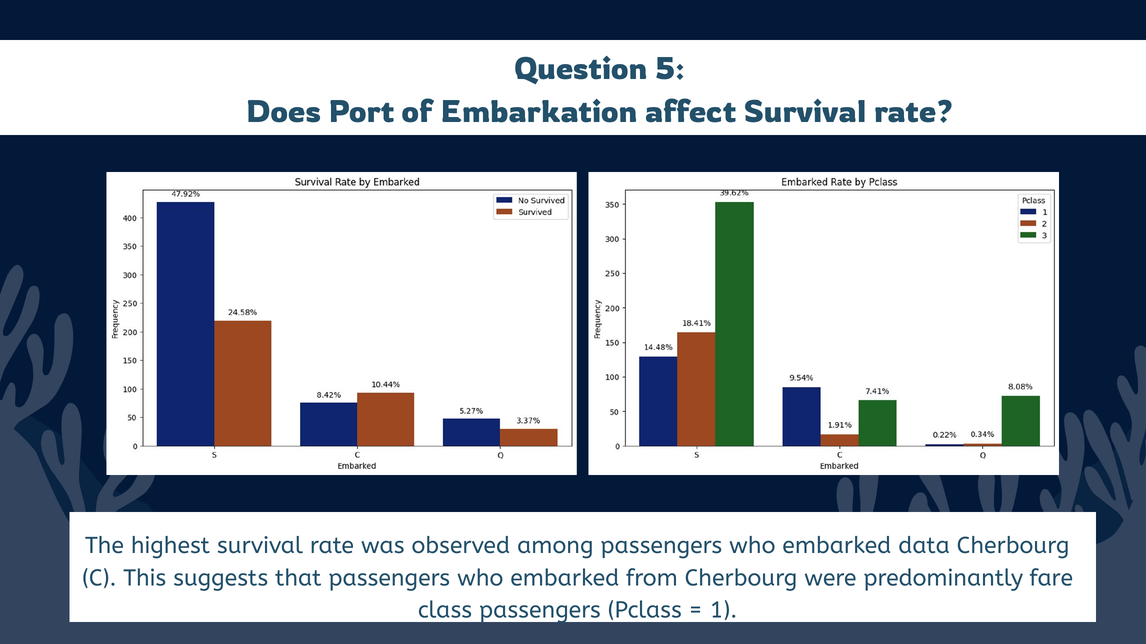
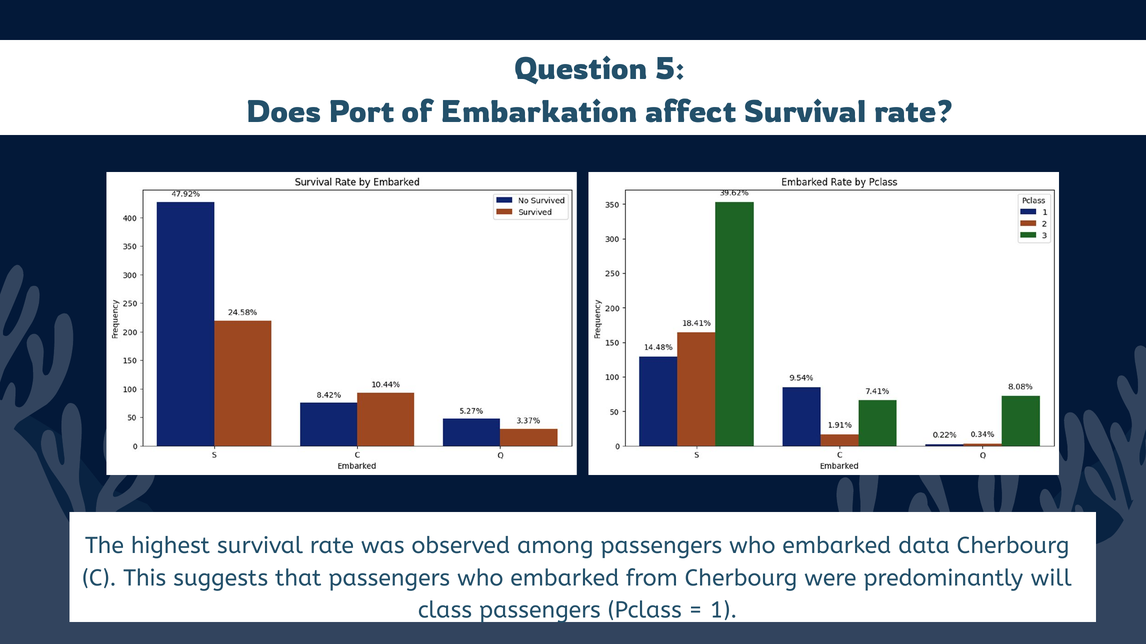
fare: fare -> will
